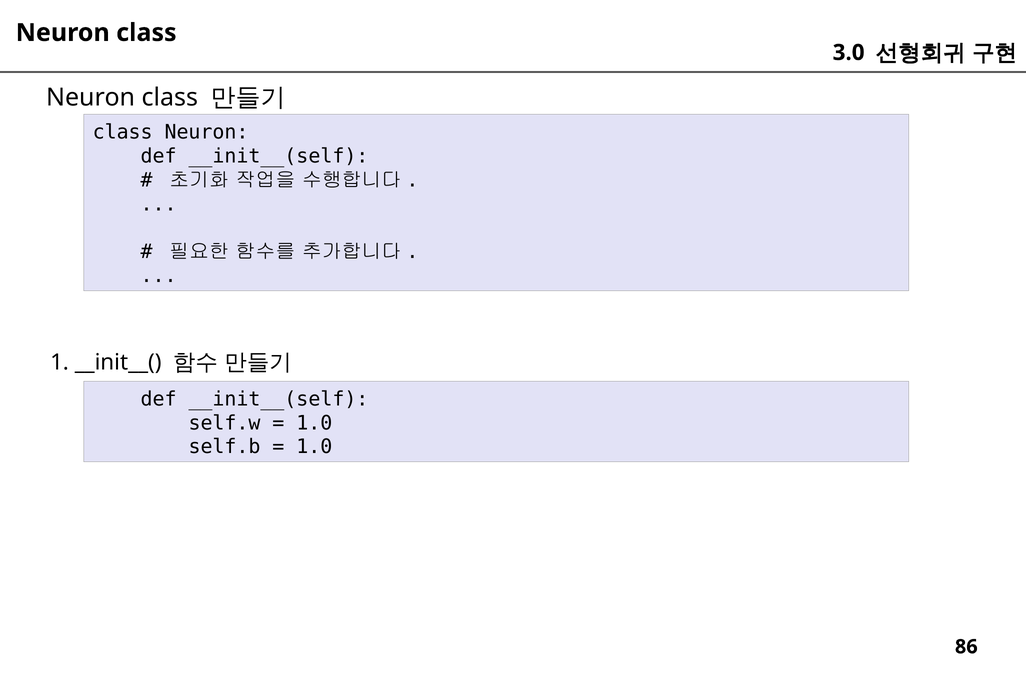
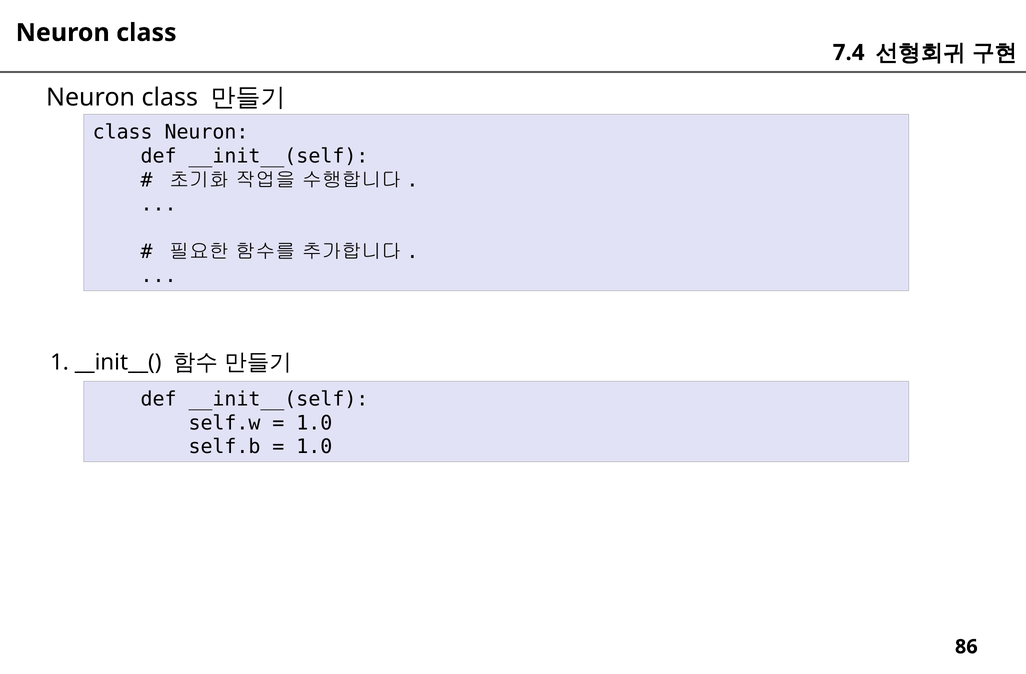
3.0: 3.0 -> 7.4
